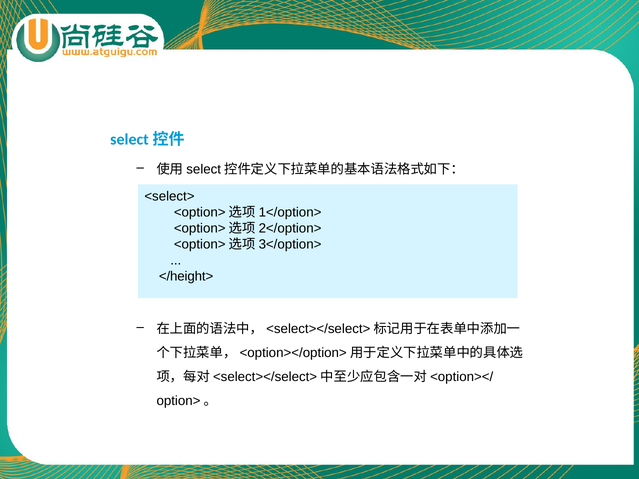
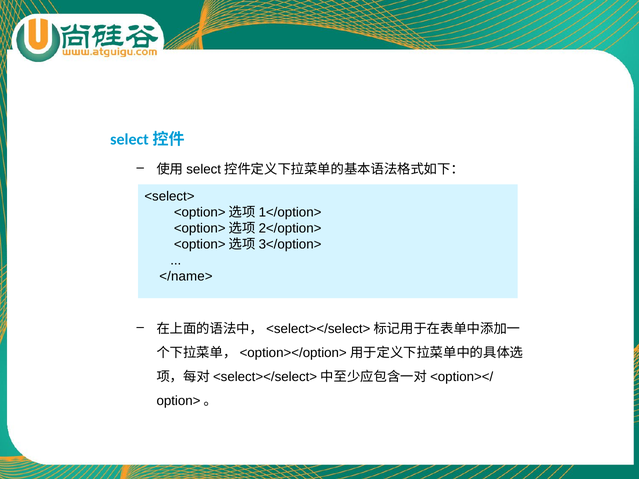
</height>: </height> -> </name>
